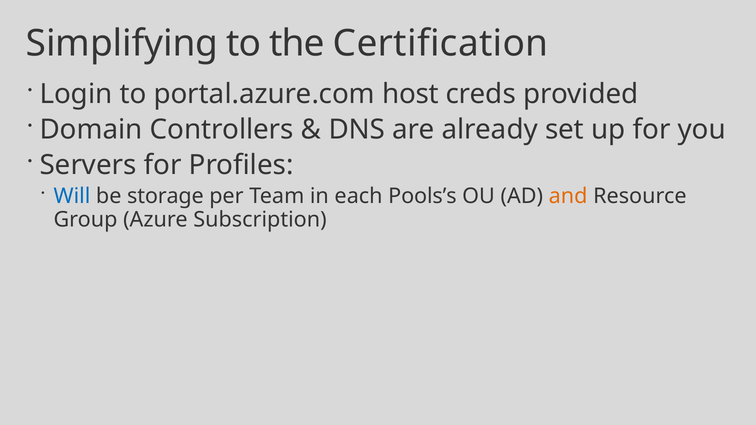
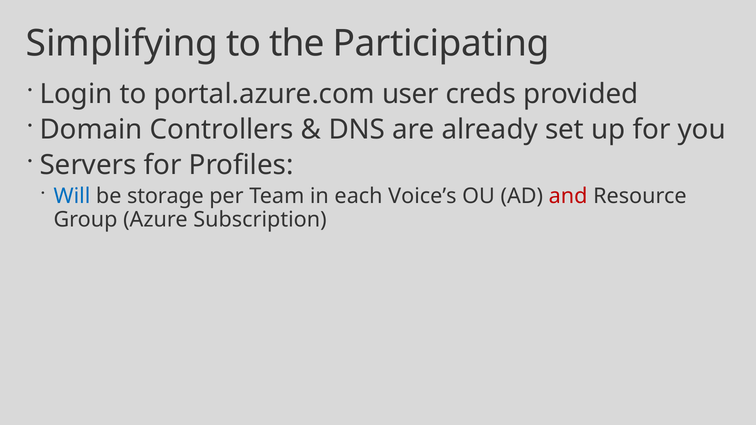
Certification: Certification -> Participating
host: host -> user
Pools’s: Pools’s -> Voice’s
and colour: orange -> red
